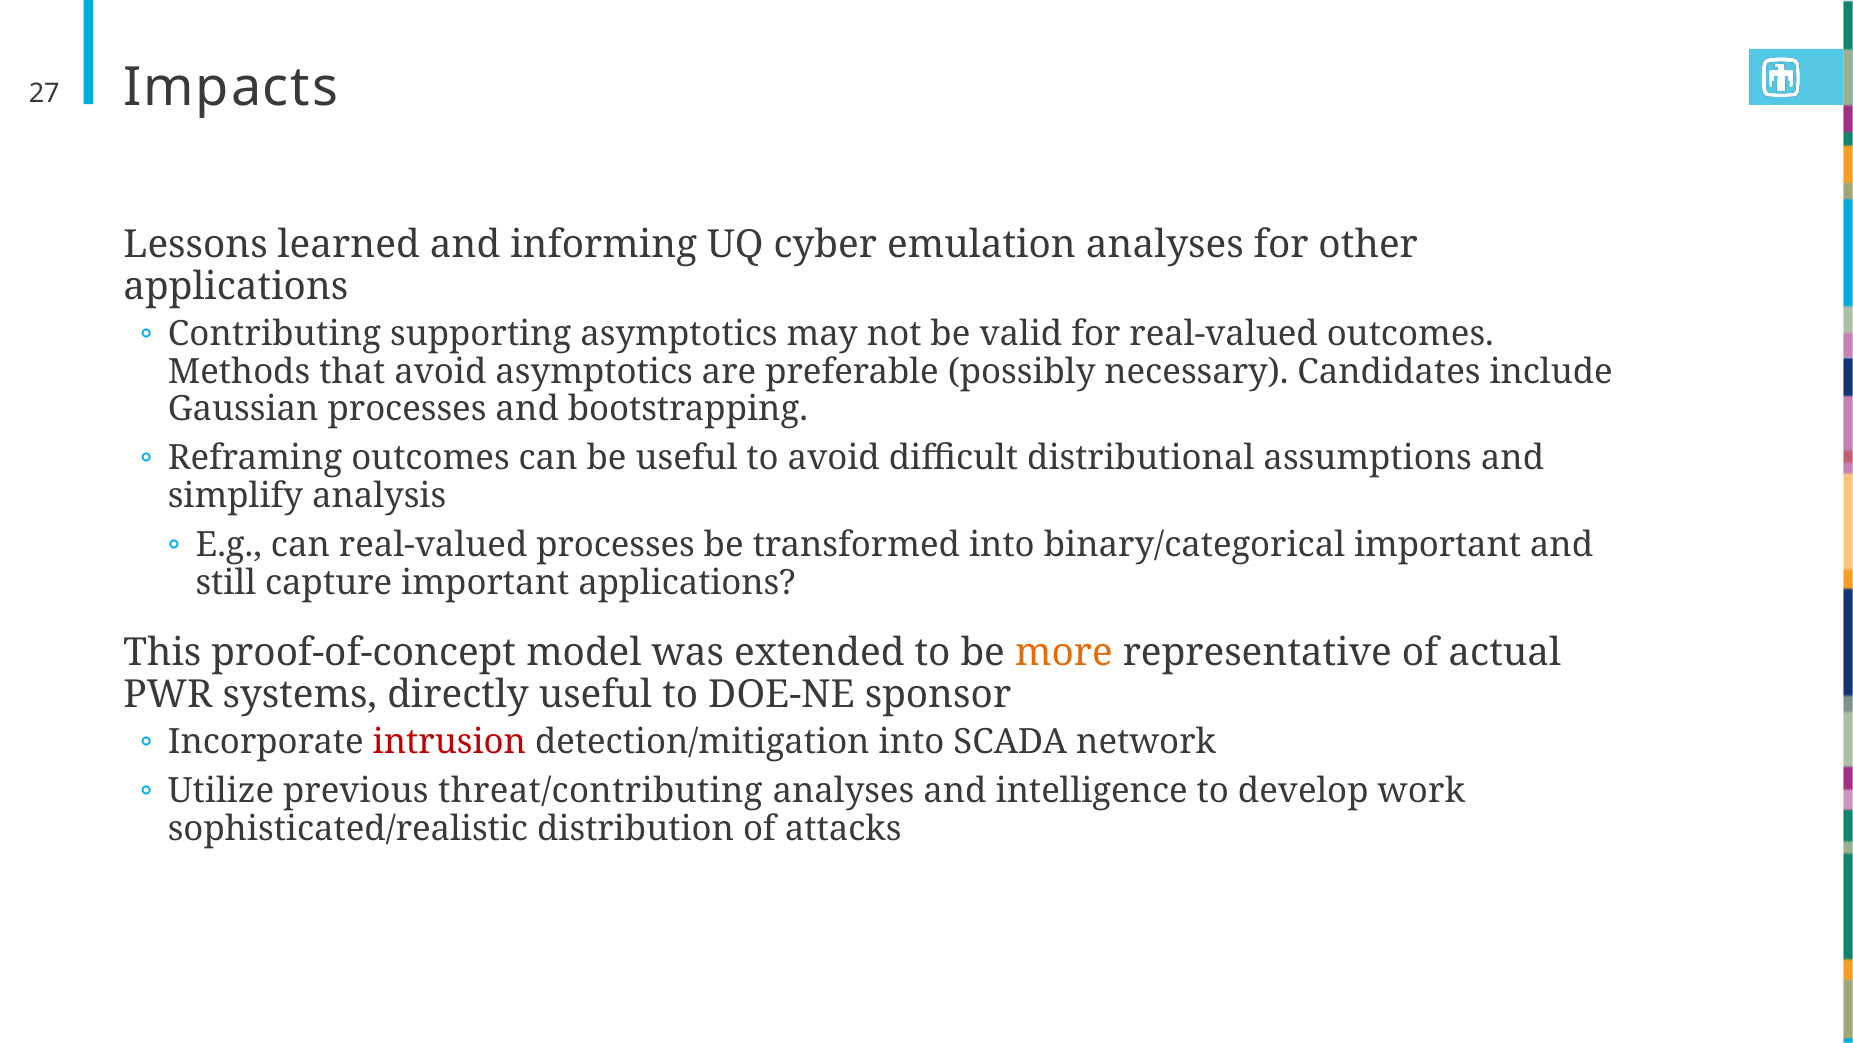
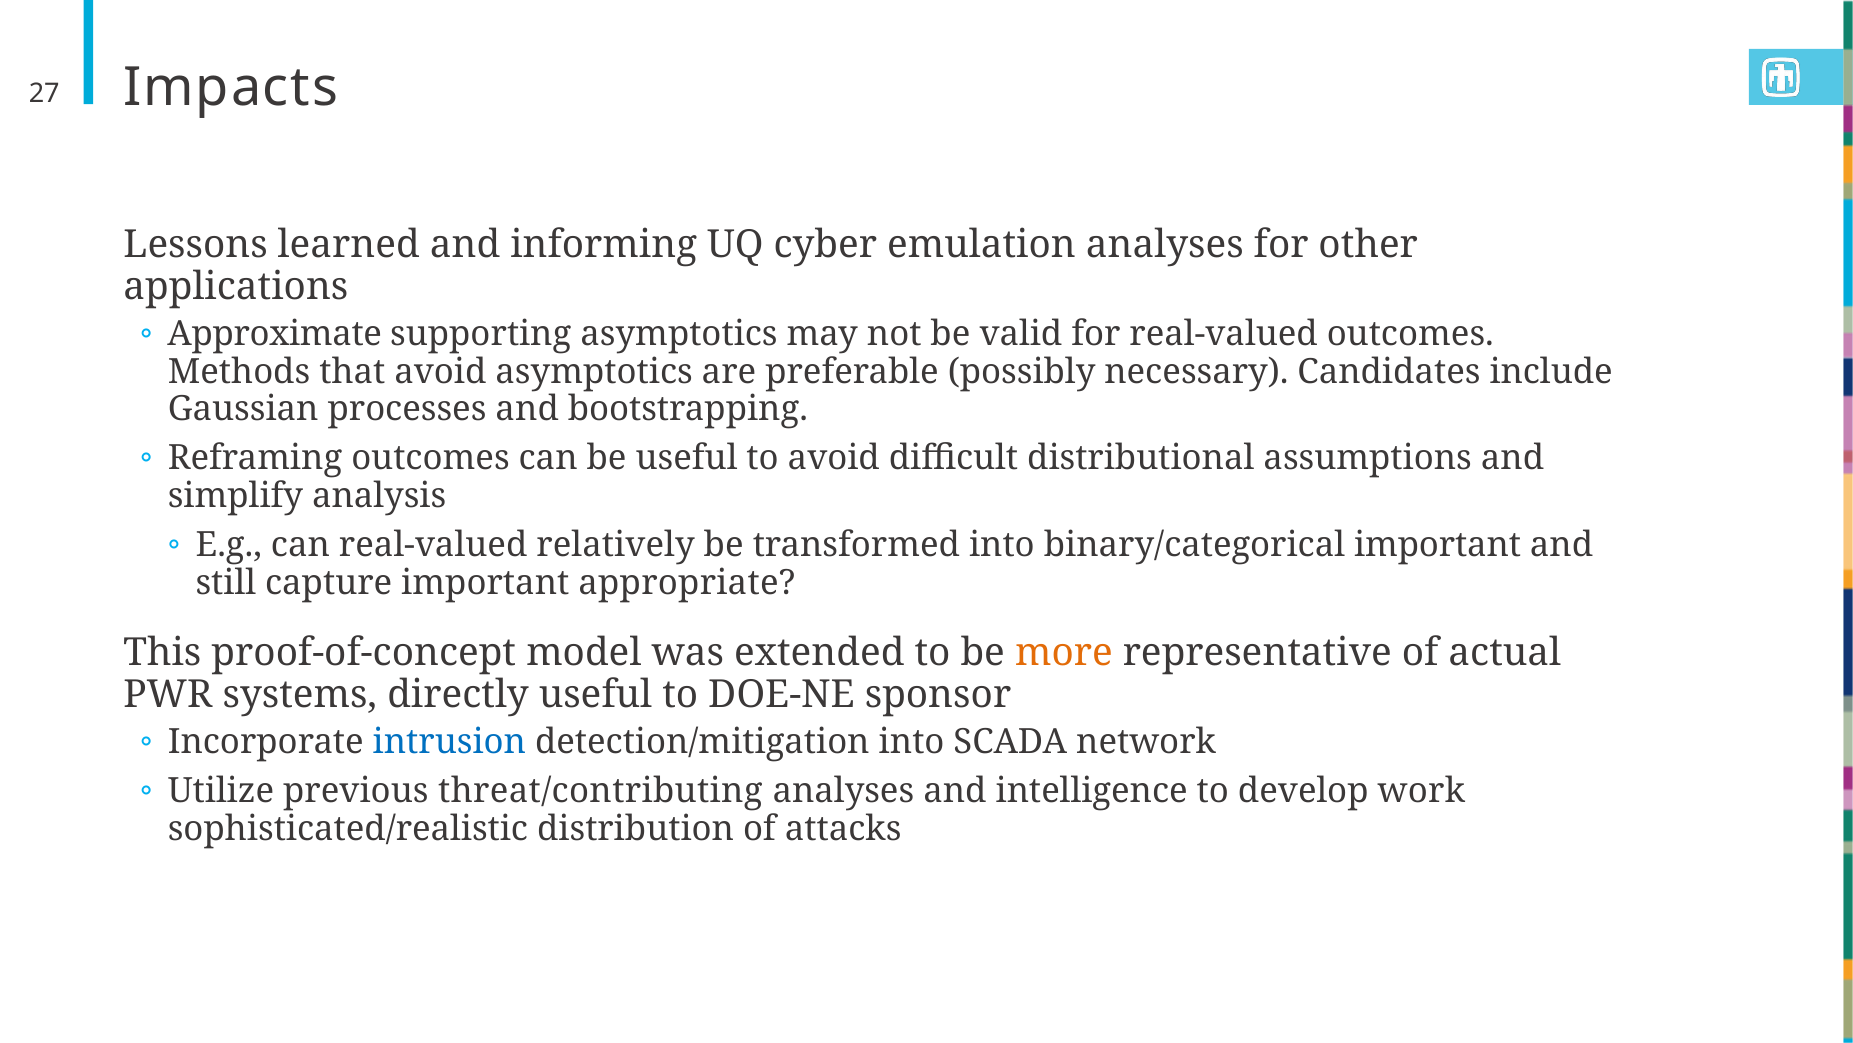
Contributing: Contributing -> Approximate
real-valued processes: processes -> relatively
important applications: applications -> appropriate
intrusion colour: red -> blue
